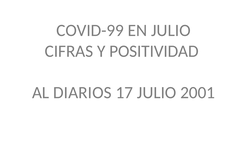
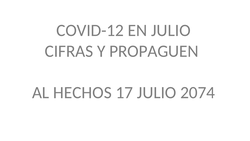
COVID-99: COVID-99 -> COVID-12
POSITIVIDAD: POSITIVIDAD -> PROPAGUEN
DIARIOS: DIARIOS -> HECHOS
2001: 2001 -> 2074
